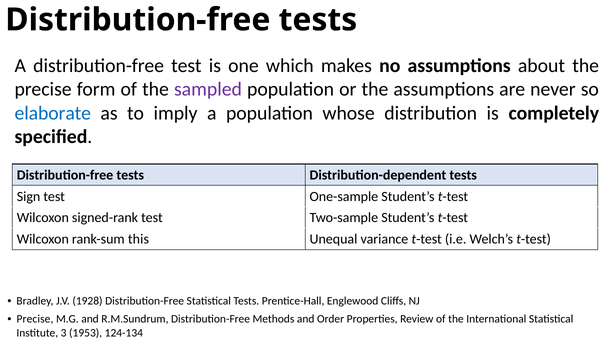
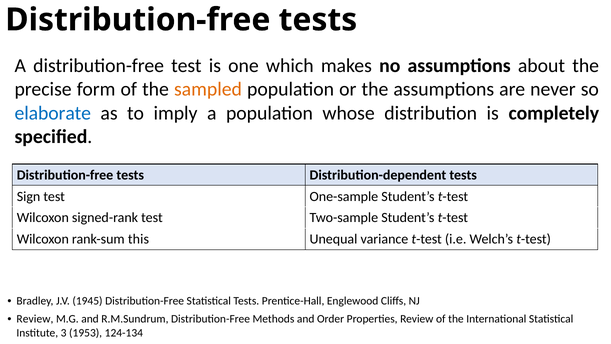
sampled colour: purple -> orange
1928: 1928 -> 1945
Precise at (35, 319): Precise -> Review
